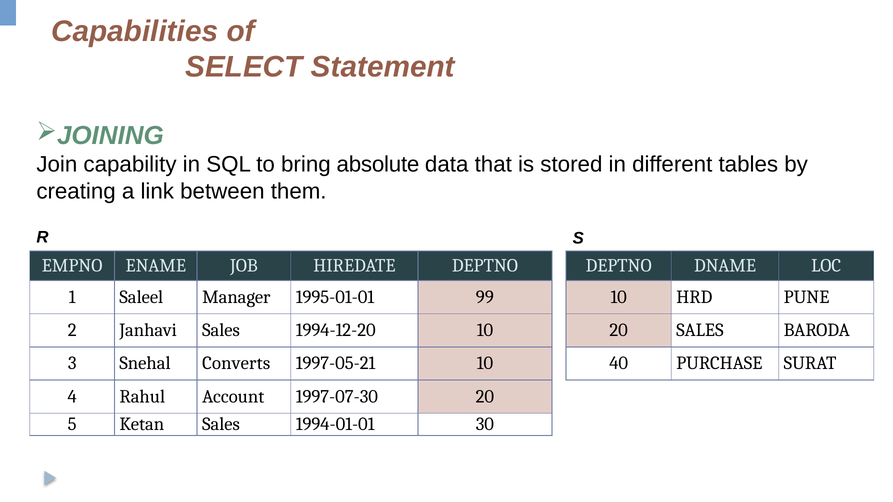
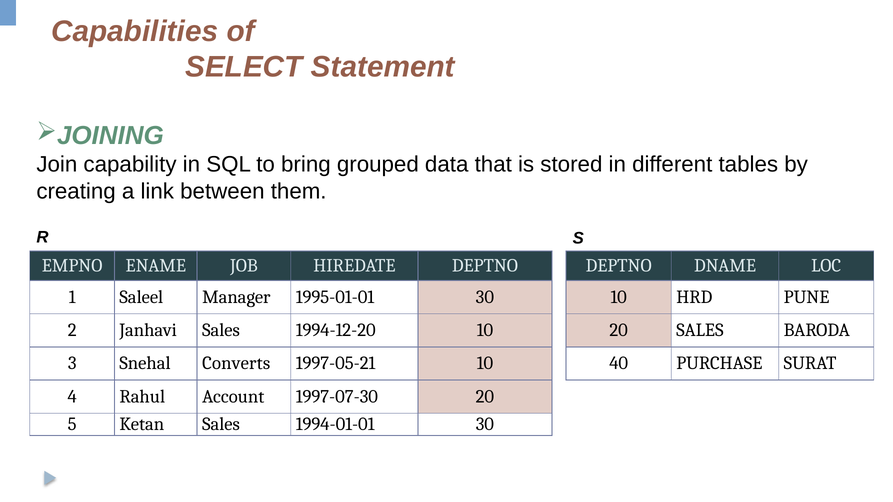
absolute: absolute -> grouped
1995-01-01 99: 99 -> 30
